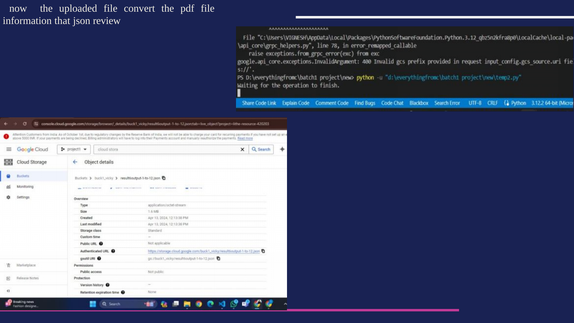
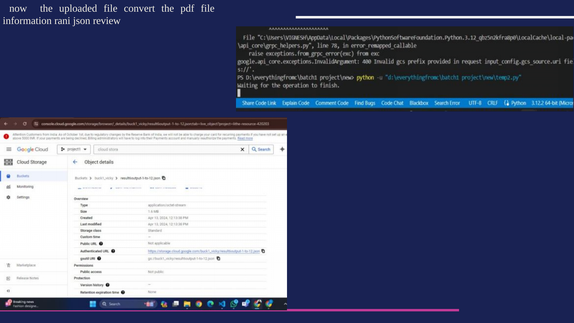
that: that -> rani
